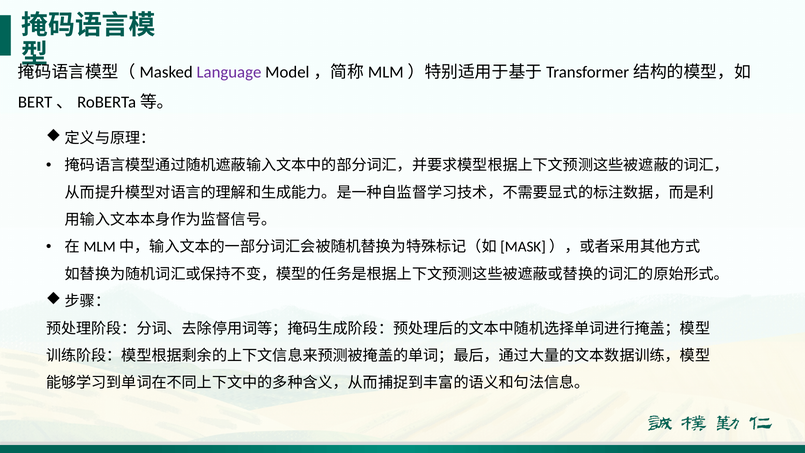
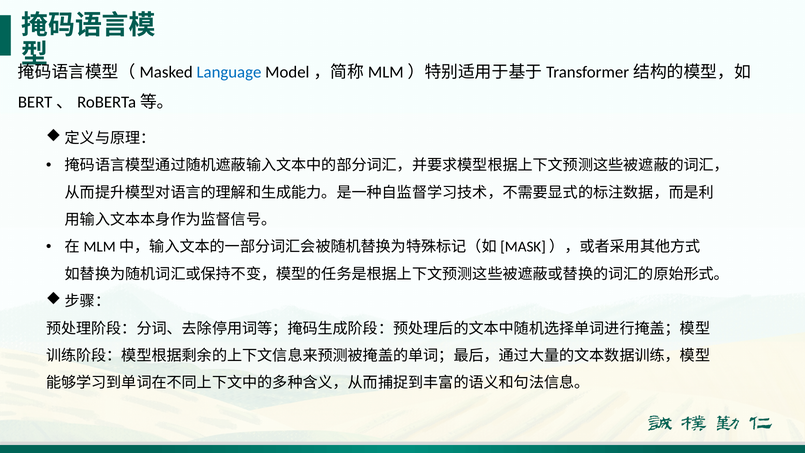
Language colour: purple -> blue
